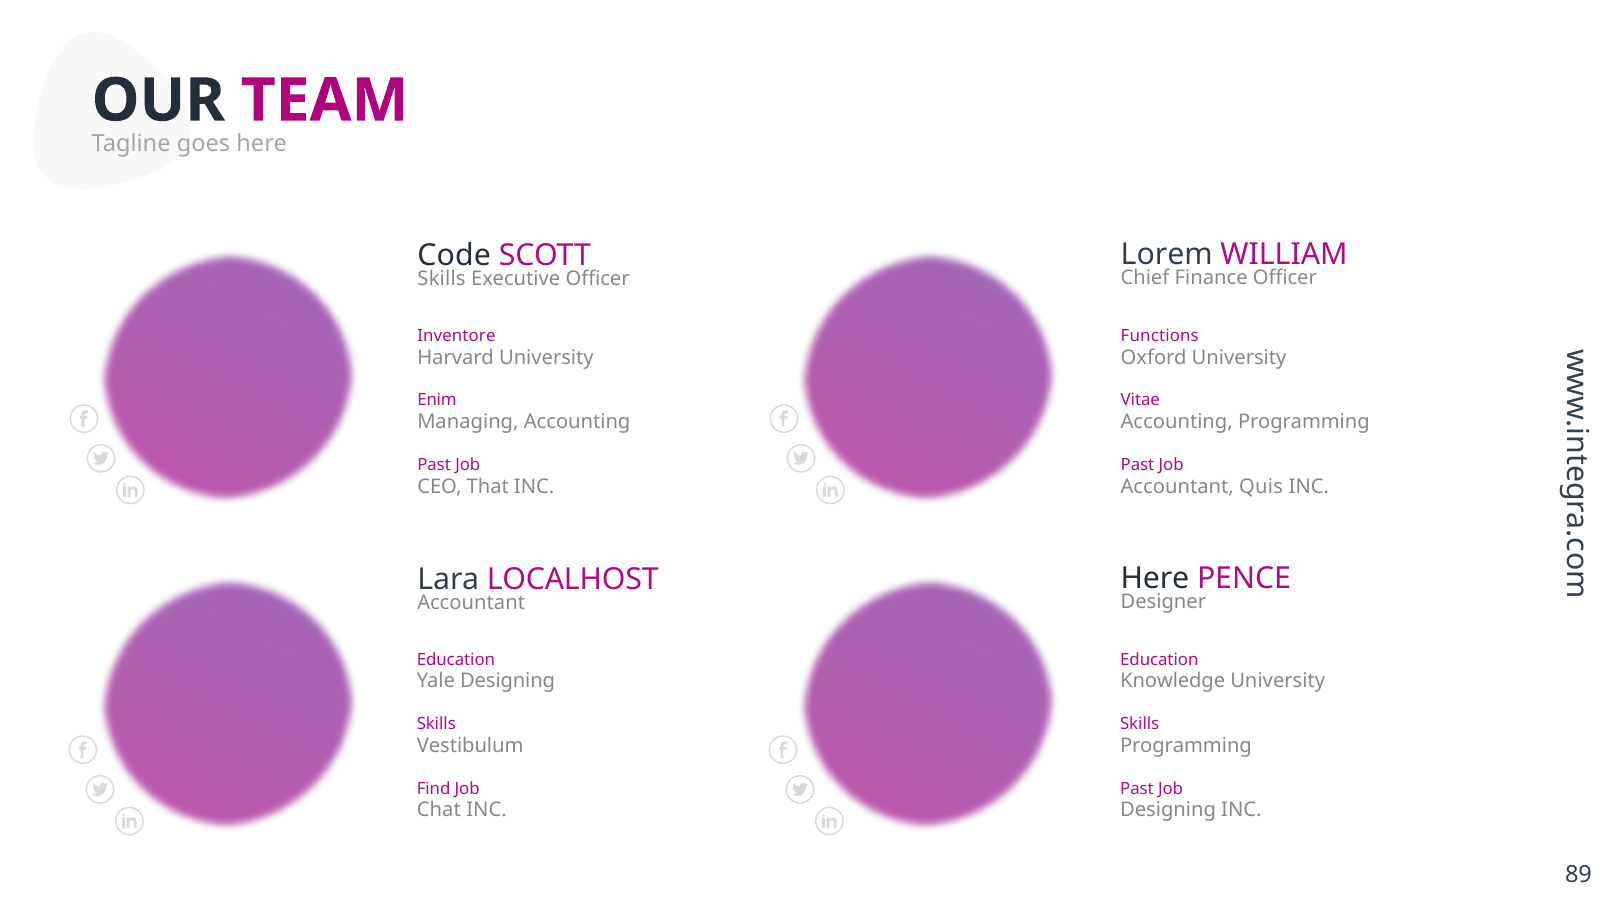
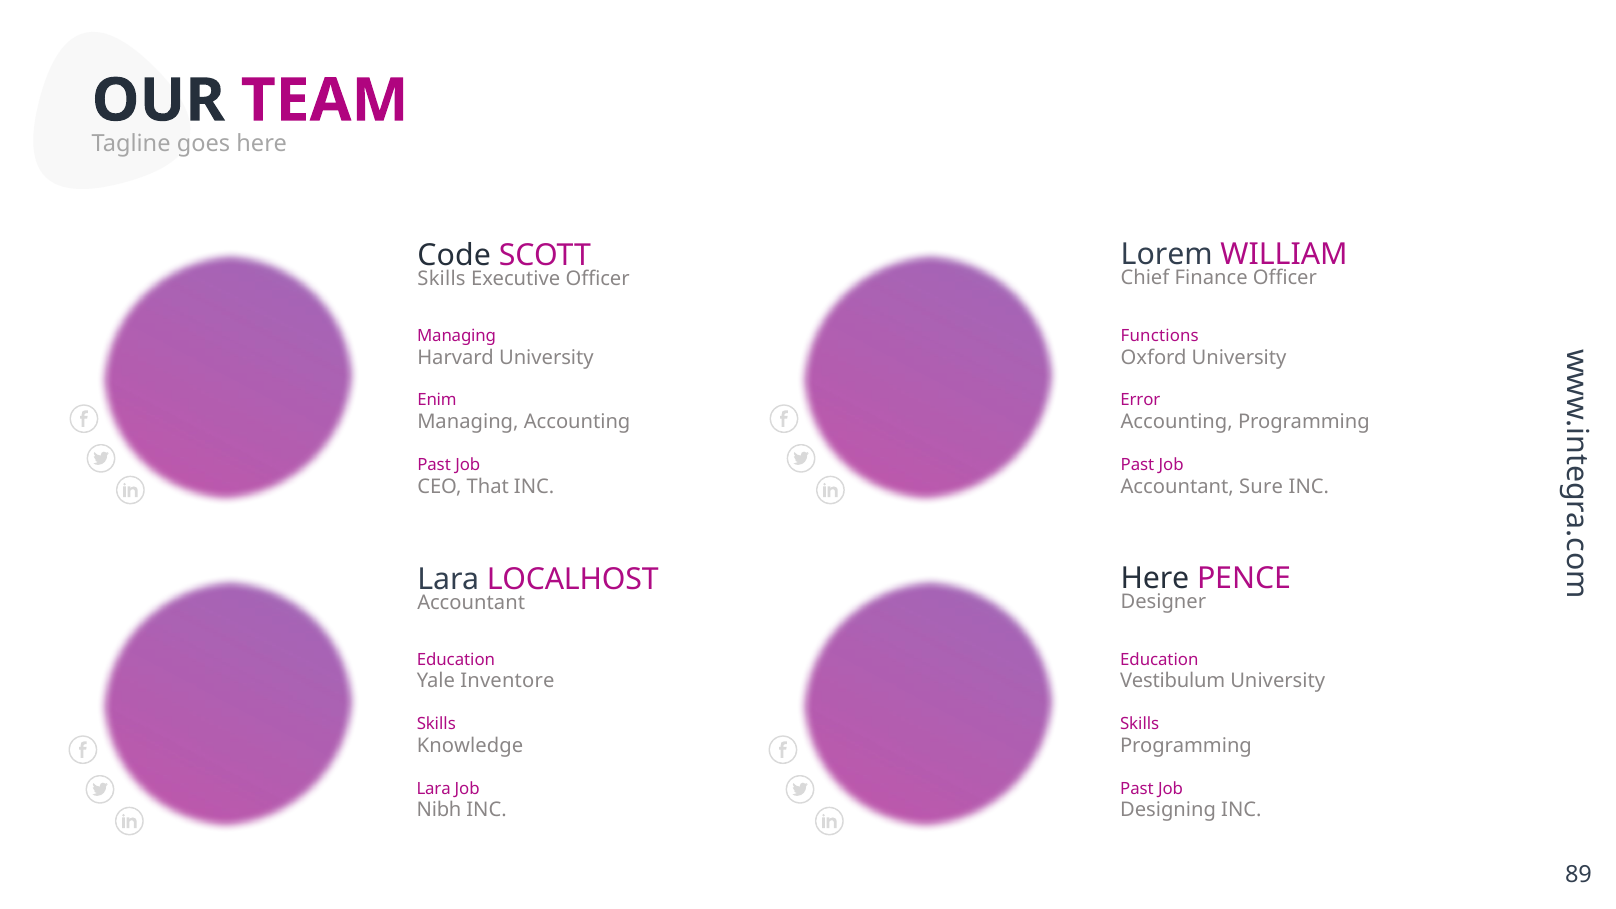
Inventore at (456, 336): Inventore -> Managing
Vitae: Vitae -> Error
Quis: Quis -> Sure
Yale Designing: Designing -> Inventore
Knowledge: Knowledge -> Vestibulum
Vestibulum: Vestibulum -> Knowledge
Find at (434, 788): Find -> Lara
Chat: Chat -> Nibh
